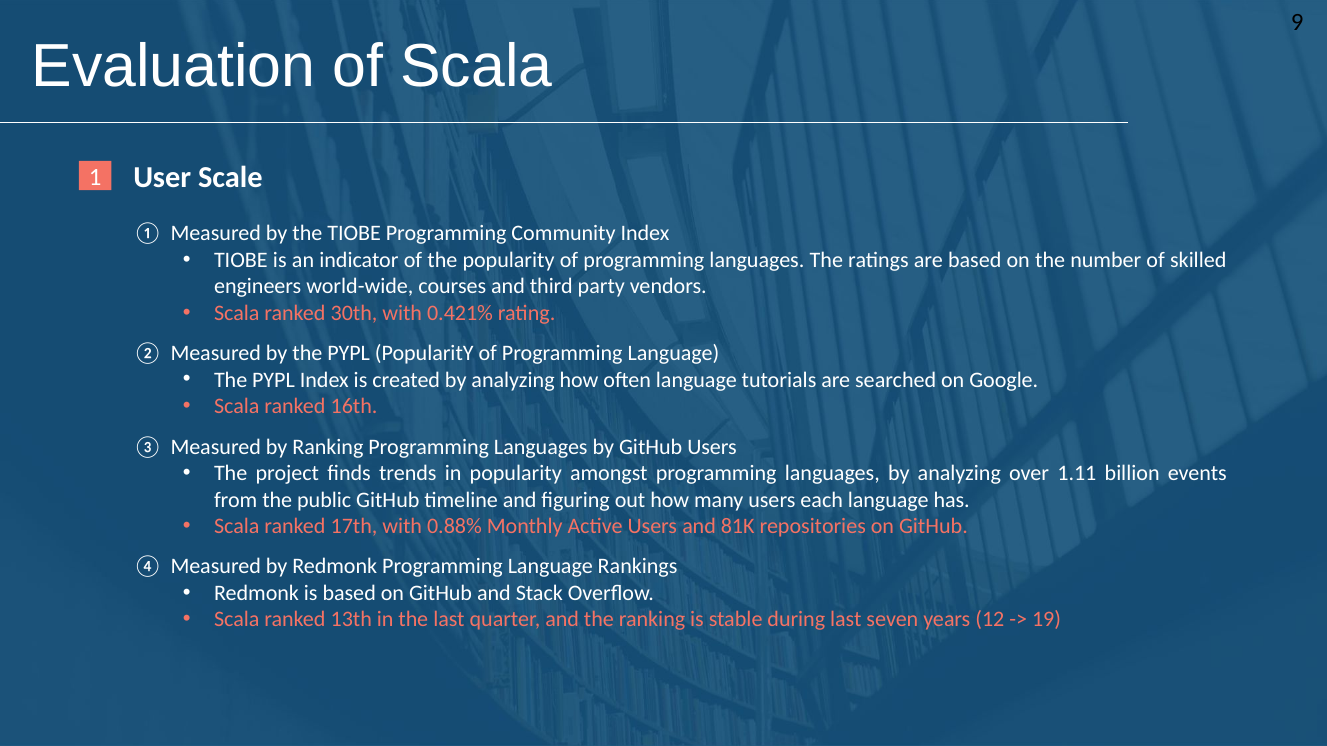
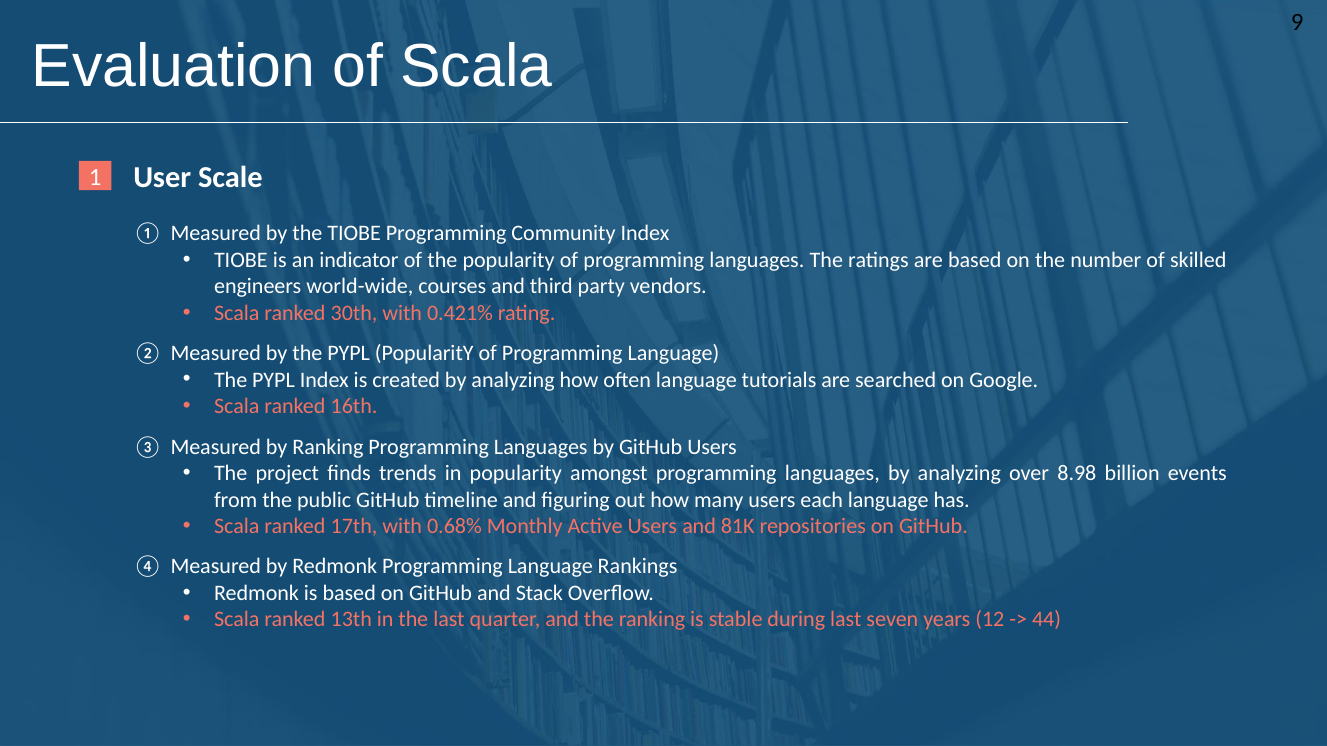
1.11: 1.11 -> 8.98
0.88%: 0.88% -> 0.68%
19: 19 -> 44
